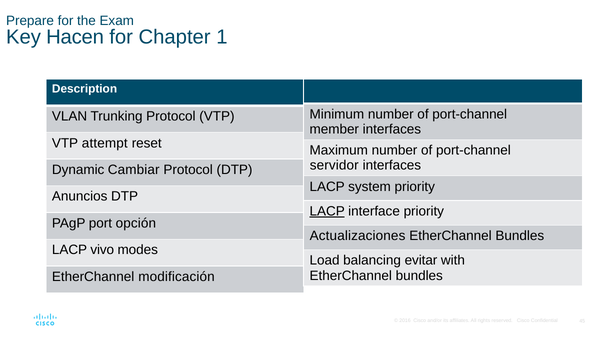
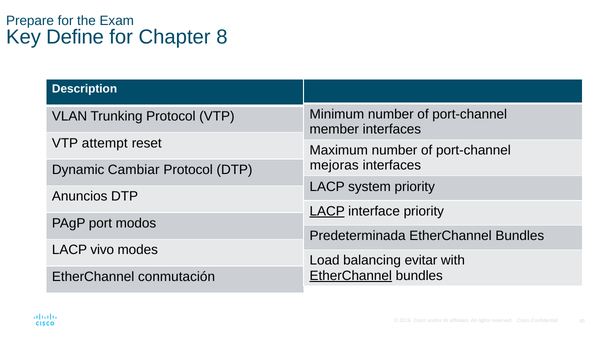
Hacen: Hacen -> Define
1: 1 -> 8
servidor: servidor -> mejoras
opción: opción -> modos
Actualizaciones: Actualizaciones -> Predeterminada
EtherChannel at (351, 276) underline: none -> present
modificación: modificación -> conmutación
